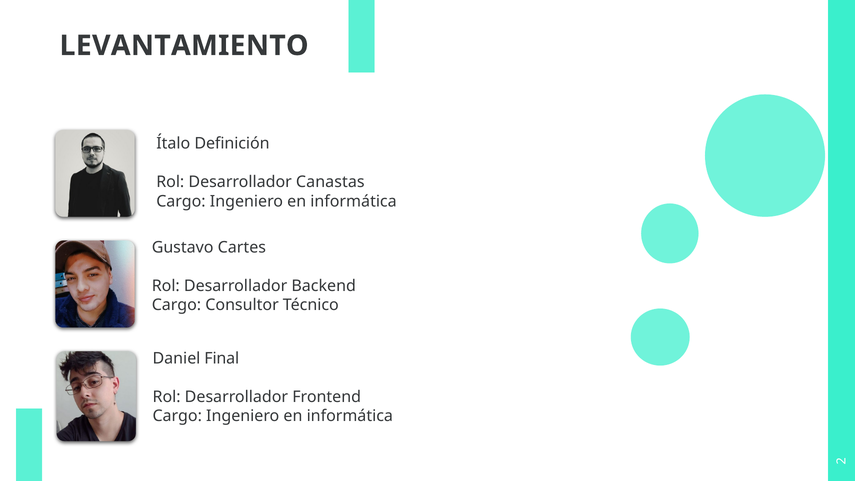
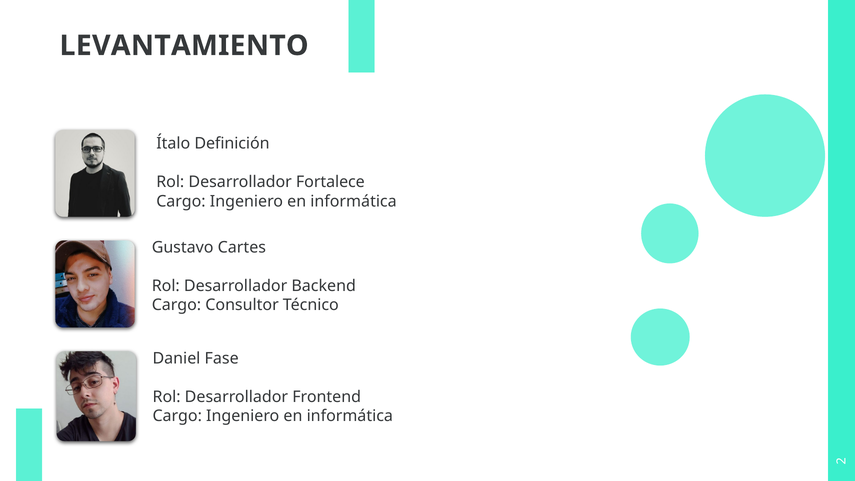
Canastas: Canastas -> Fortalece
Final: Final -> Fase
